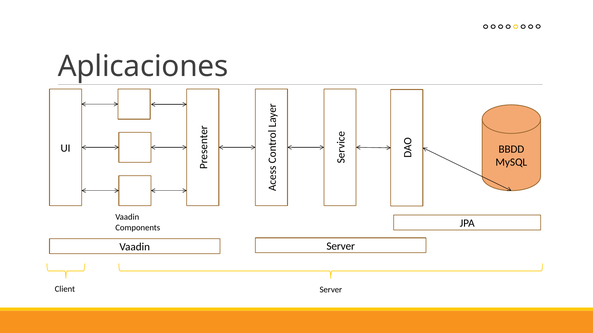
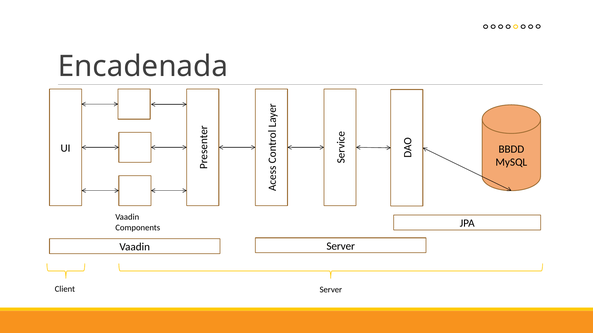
Aplicaciones: Aplicaciones -> Encadenada
